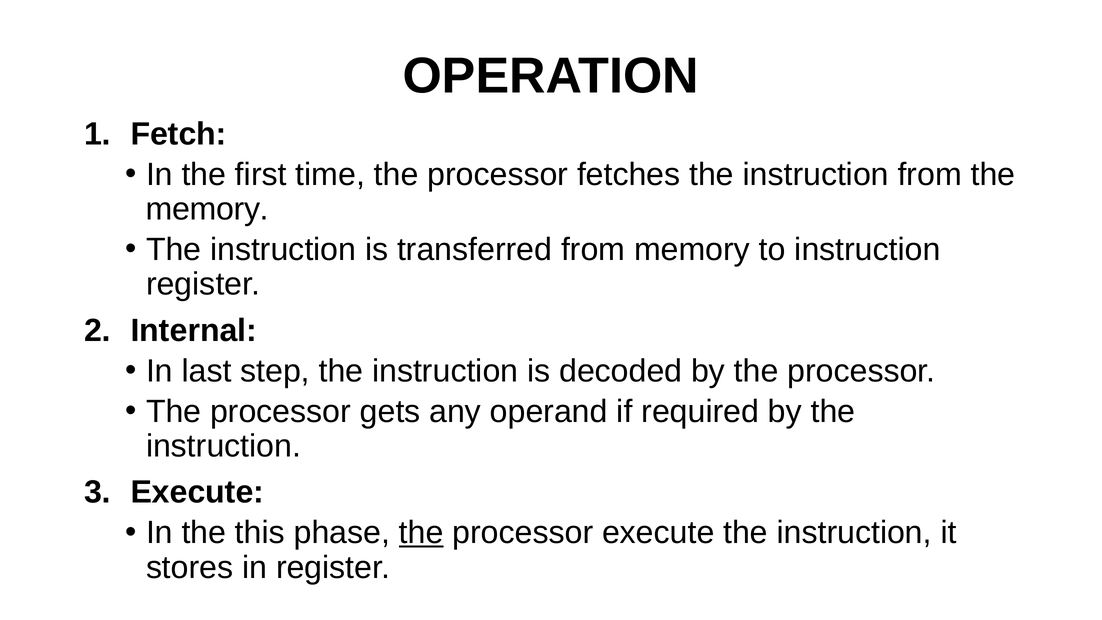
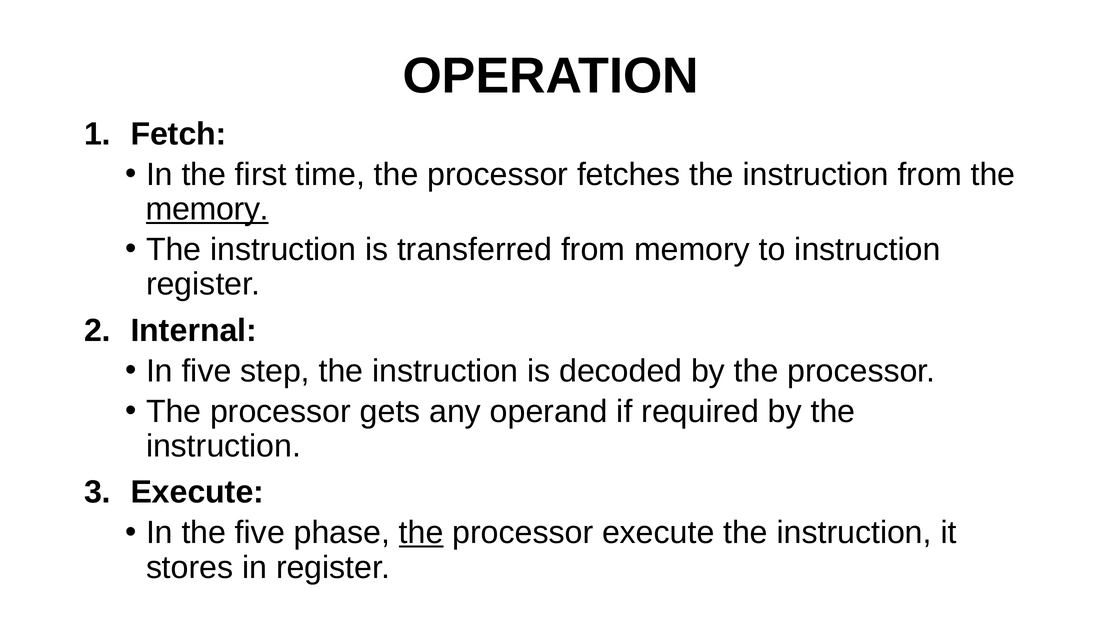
memory at (207, 209) underline: none -> present
In last: last -> five
the this: this -> five
